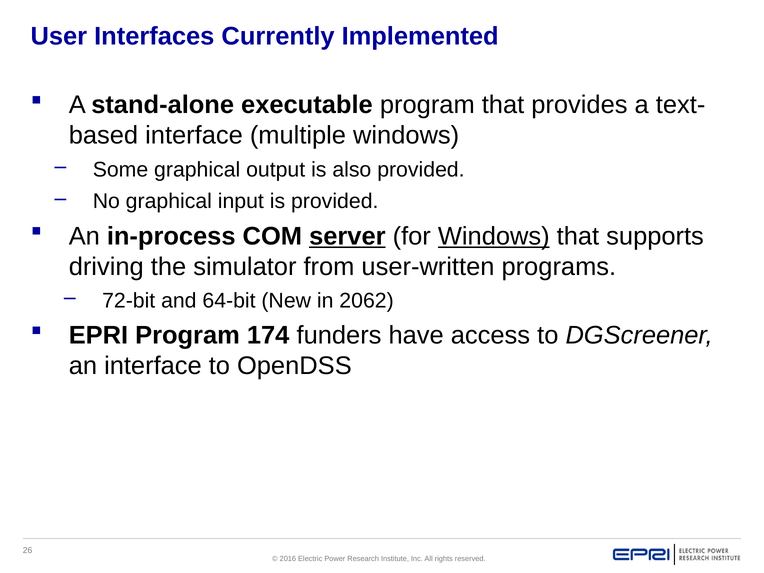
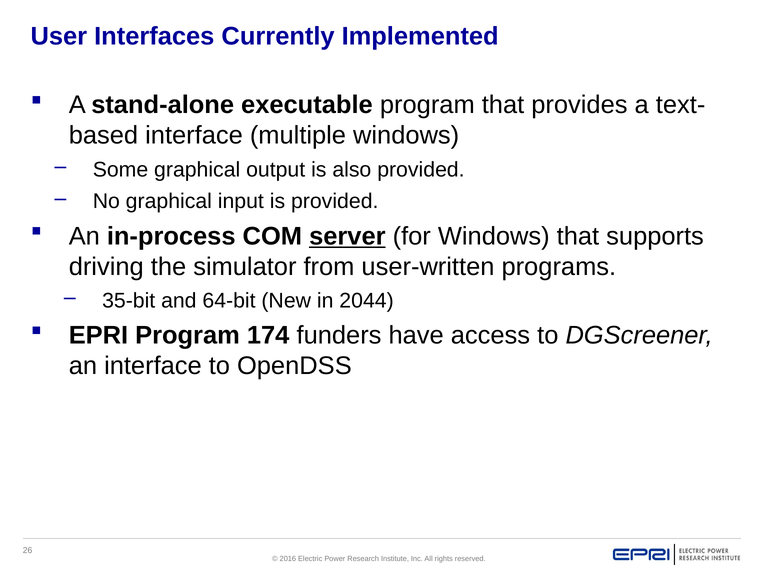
Windows at (494, 236) underline: present -> none
72-bit: 72-bit -> 35-bit
2062: 2062 -> 2044
